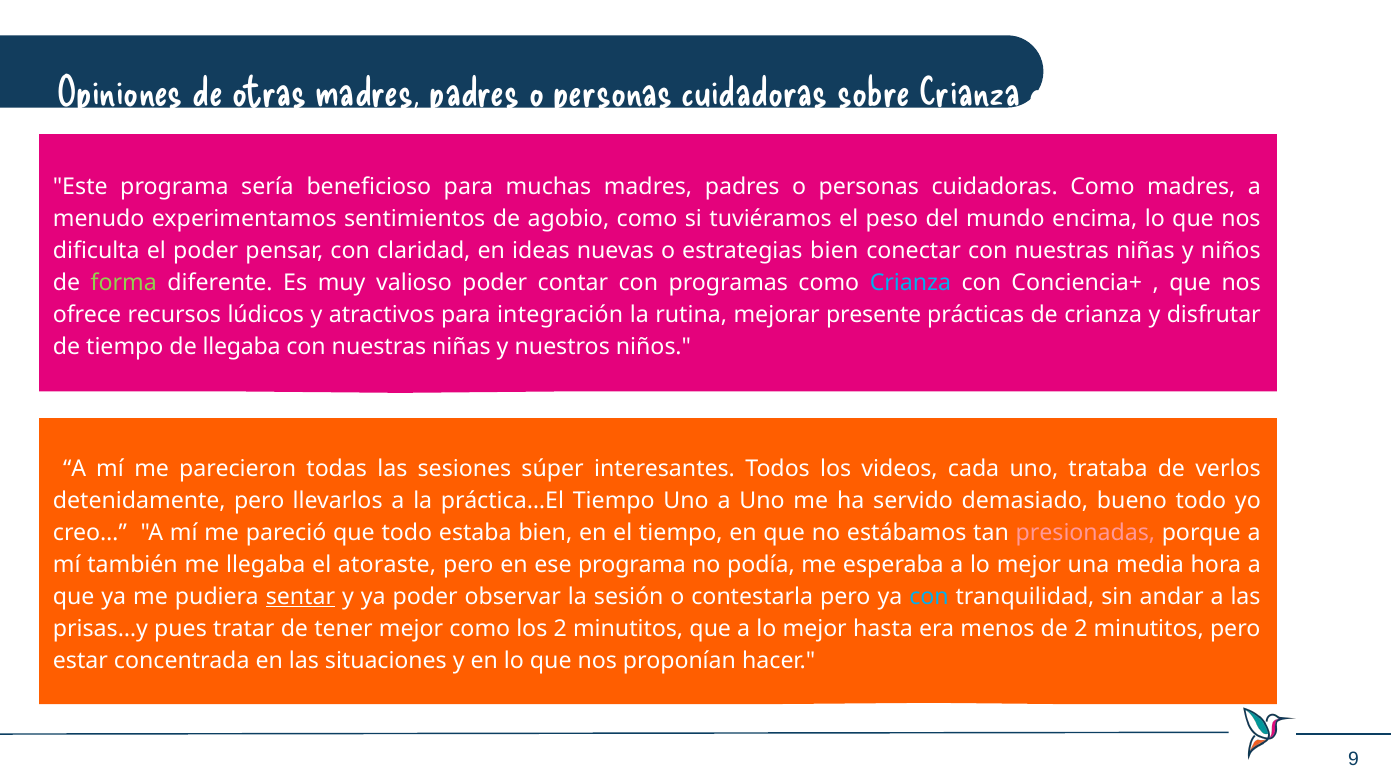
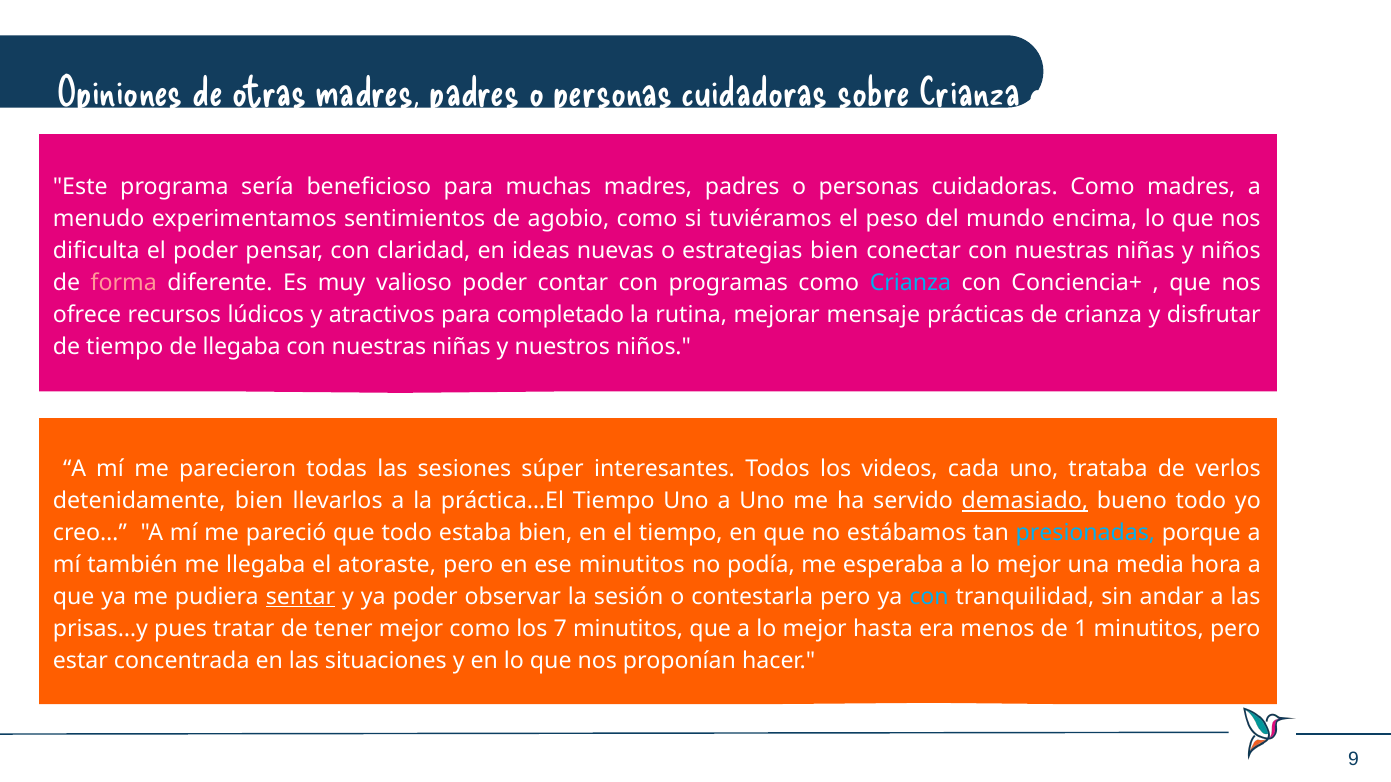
forma colour: light green -> pink
integración: integración -> completado
presente: presente -> mensaje
detenidamente pero: pero -> bien
demasiado underline: none -> present
presionadas colour: pink -> light blue
ese programa: programa -> minutitos
los 2: 2 -> 7
de 2: 2 -> 1
